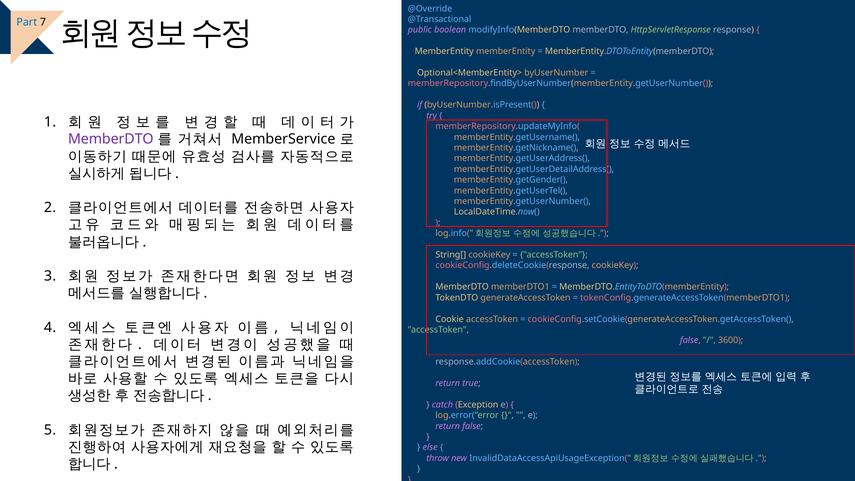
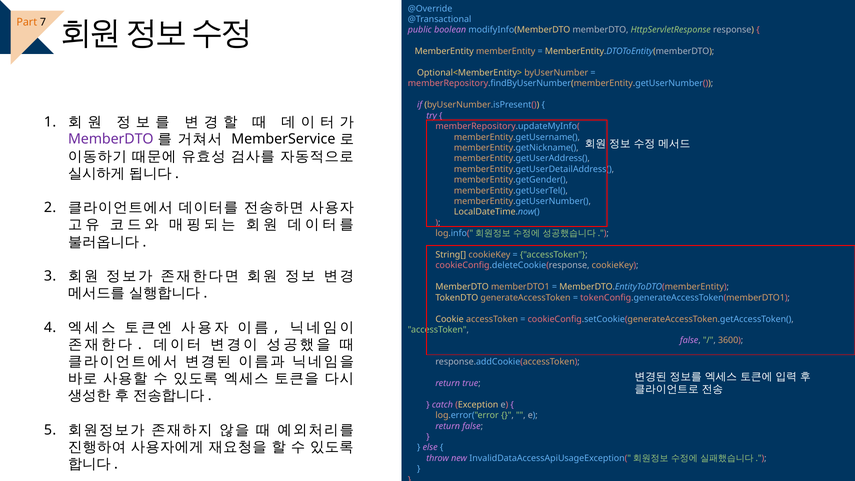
Part colour: blue -> orange
